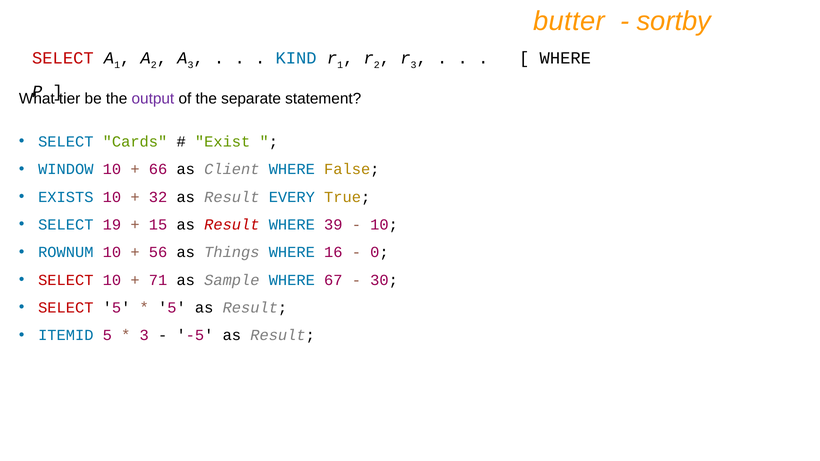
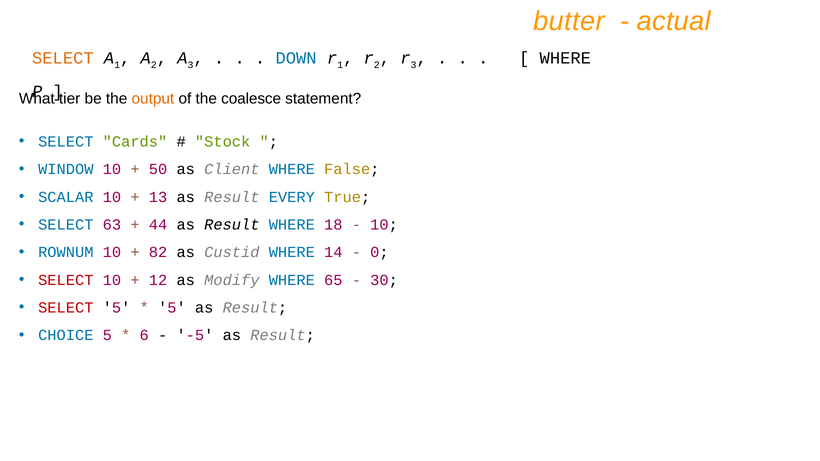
sortby: sortby -> actual
SELECT at (63, 58) colour: red -> orange
KIND: KIND -> DOWN
output colour: purple -> orange
separate: separate -> coalesce
Exist: Exist -> Stock
66: 66 -> 50
EXISTS: EXISTS -> SCALAR
32: 32 -> 13
19: 19 -> 63
15: 15 -> 44
Result at (232, 225) colour: red -> black
39: 39 -> 18
56: 56 -> 82
Things: Things -> Custid
16: 16 -> 14
71: 71 -> 12
Sample: Sample -> Modify
67: 67 -> 65
ITEMID: ITEMID -> CHOICE
3 at (144, 335): 3 -> 6
